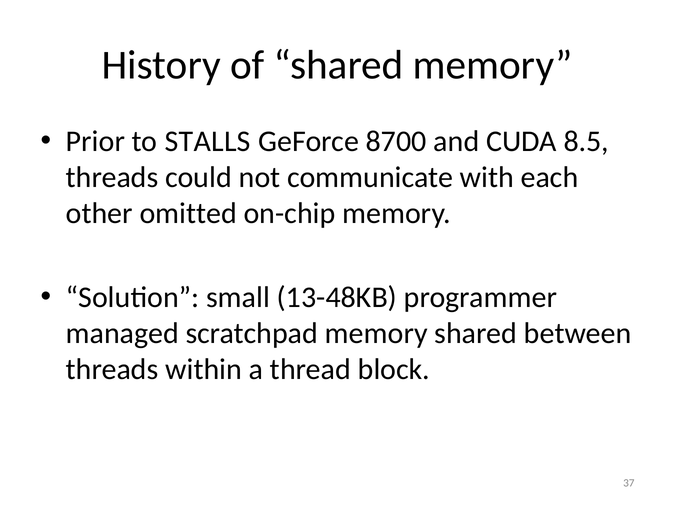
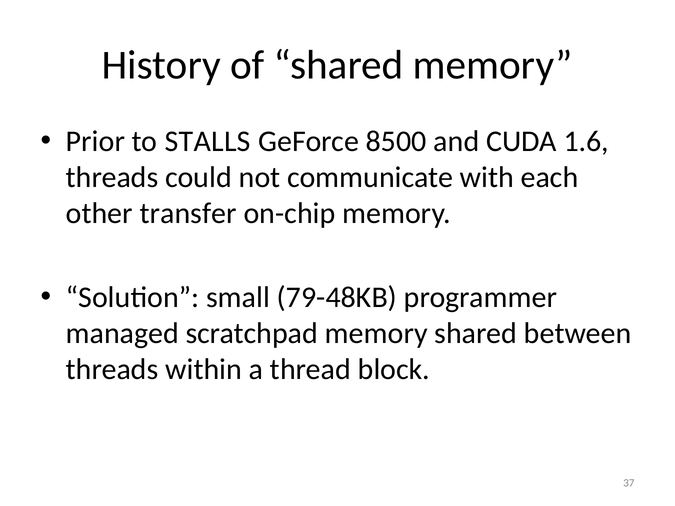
8700: 8700 -> 8500
8.5: 8.5 -> 1.6
omitted: omitted -> transfer
13-48KB: 13-48KB -> 79-48KB
